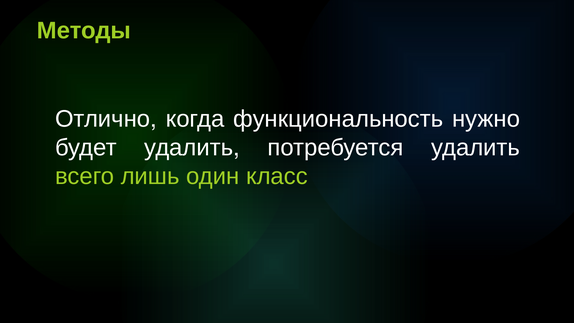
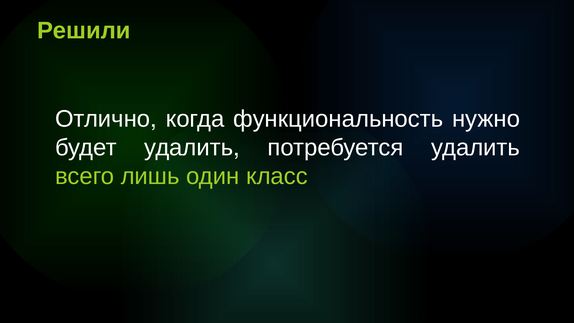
Методы: Методы -> Решили
